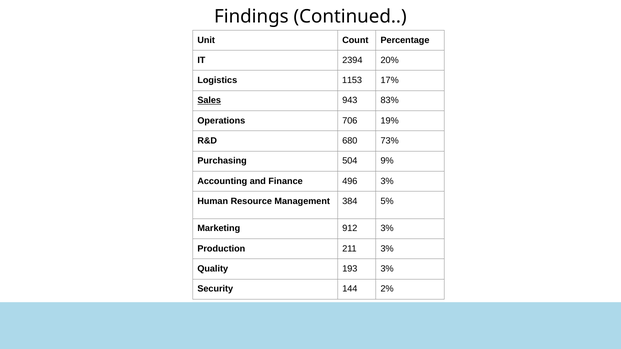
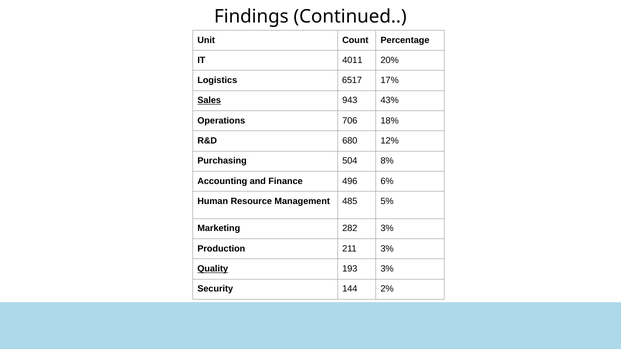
2394: 2394 -> 4011
1153: 1153 -> 6517
83%: 83% -> 43%
19%: 19% -> 18%
73%: 73% -> 12%
9%: 9% -> 8%
496 3%: 3% -> 6%
384: 384 -> 485
912: 912 -> 282
Quality underline: none -> present
